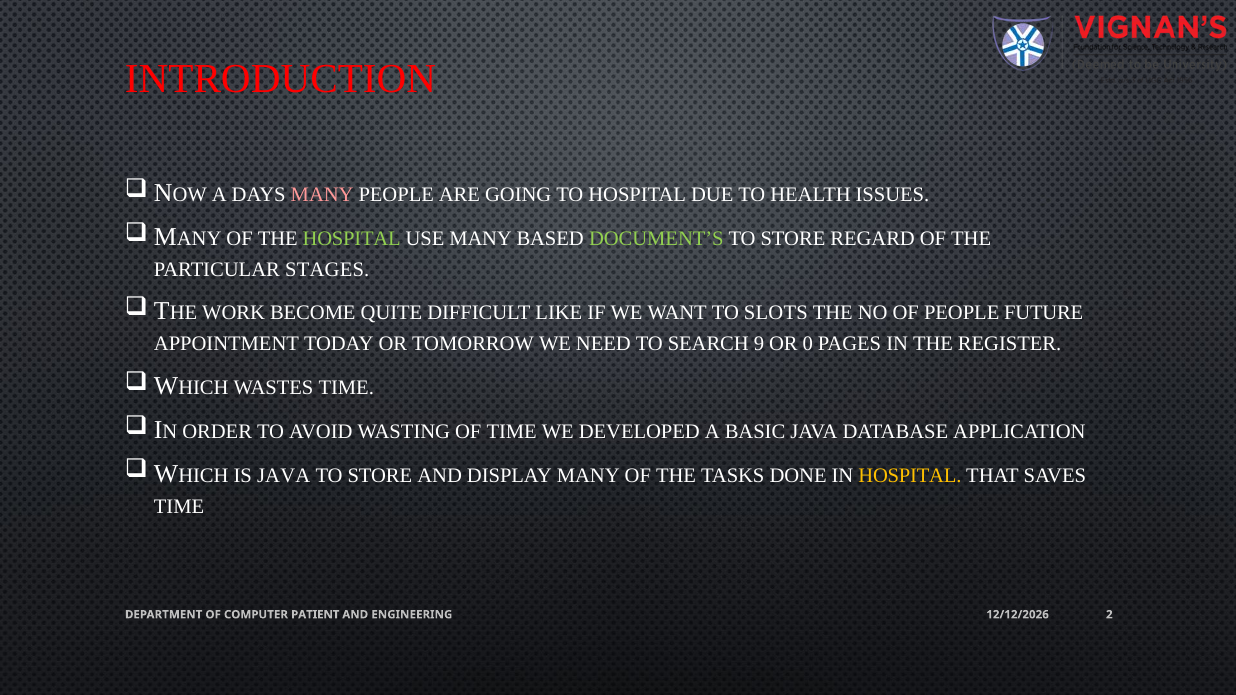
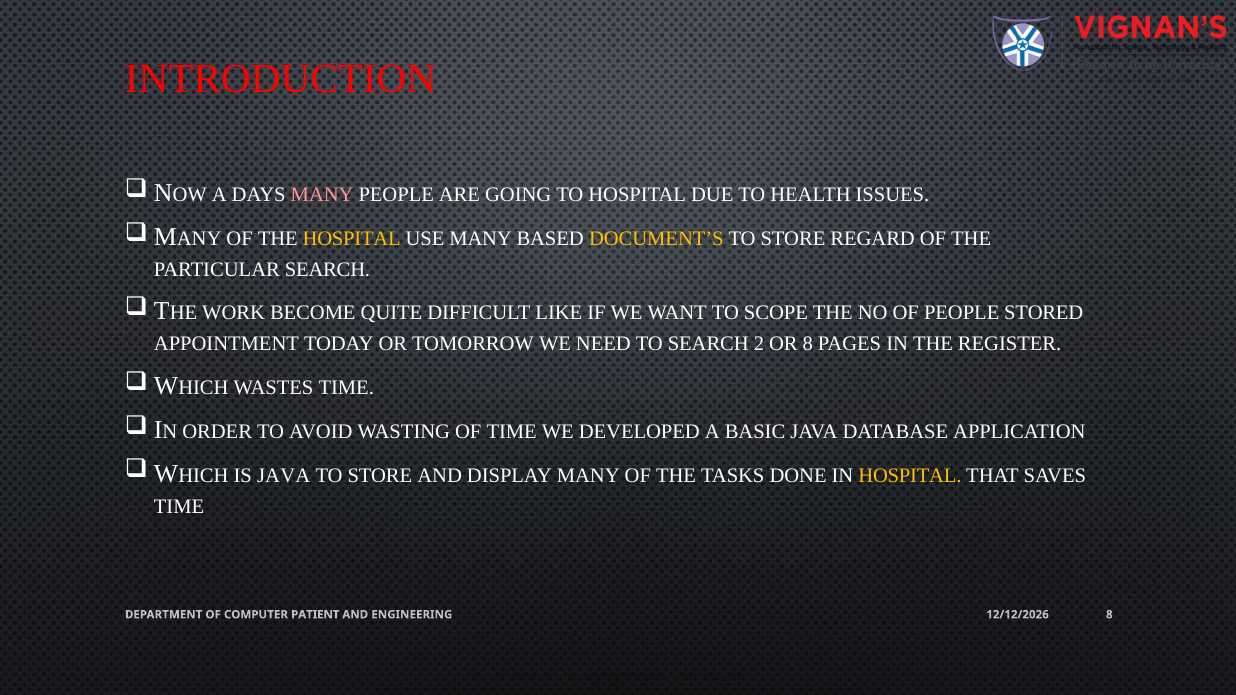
HOSPITAL at (352, 239) colour: light green -> yellow
DOCUMENT’S colour: light green -> yellow
PARTICULAR STAGES: STAGES -> SEARCH
SLOTS: SLOTS -> SCOPE
FUTURE: FUTURE -> STORED
9: 9 -> 2
OR 0: 0 -> 8
ENGINEERING 2: 2 -> 8
